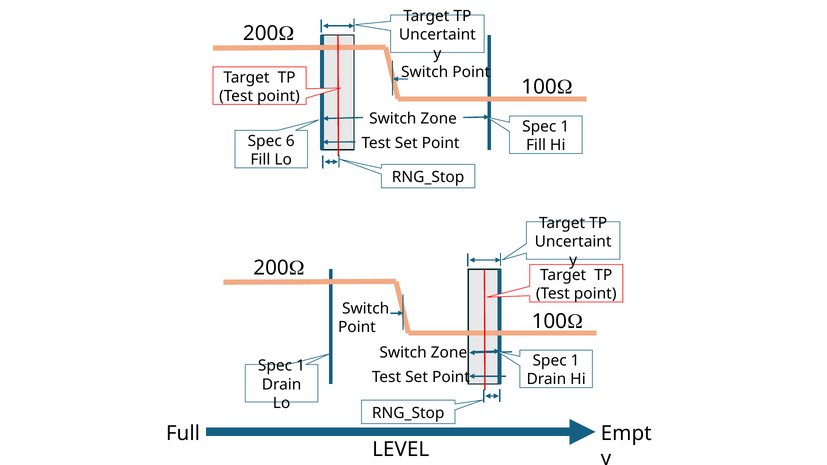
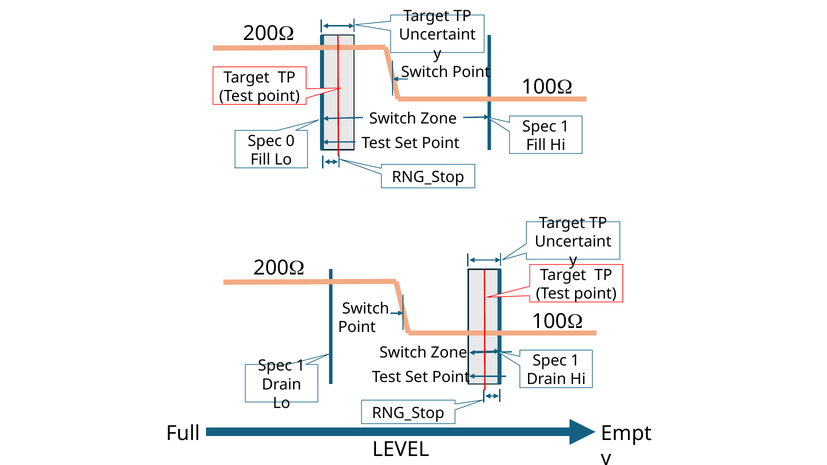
6: 6 -> 0
